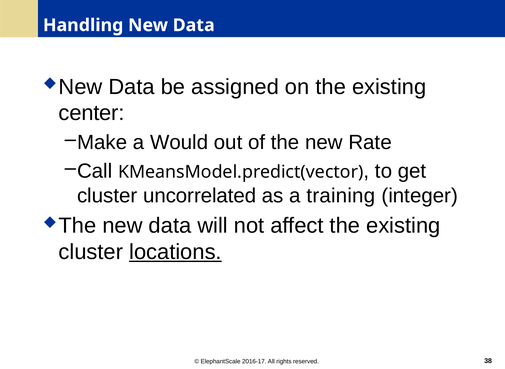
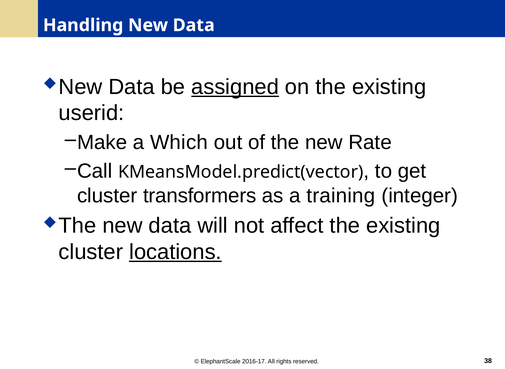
assigned underline: none -> present
center: center -> userid
Would: Would -> Which
uncorrelated: uncorrelated -> transformers
